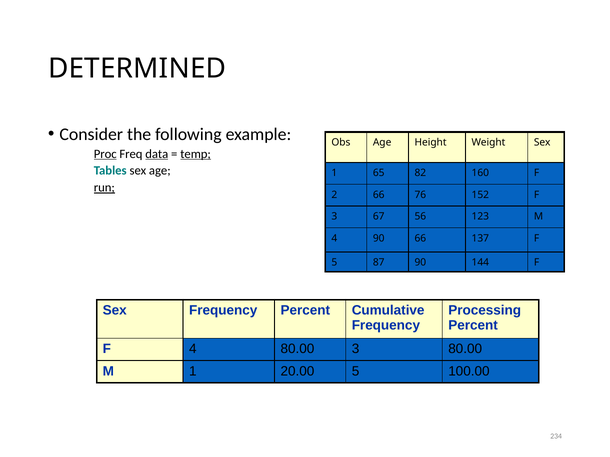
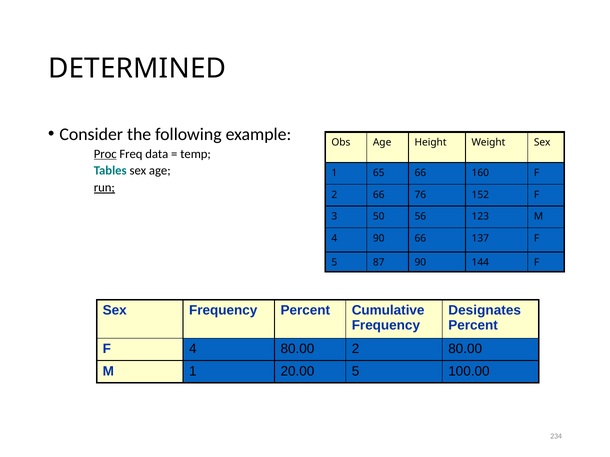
data underline: present -> none
temp underline: present -> none
65 82: 82 -> 66
67: 67 -> 50
Processing: Processing -> Designates
80.00 3: 3 -> 2
